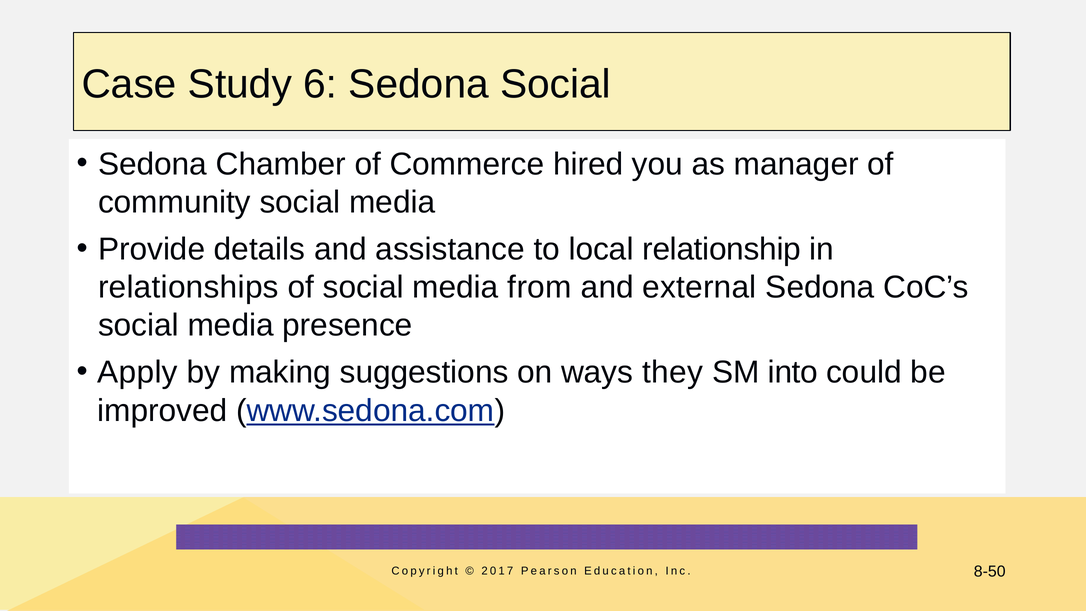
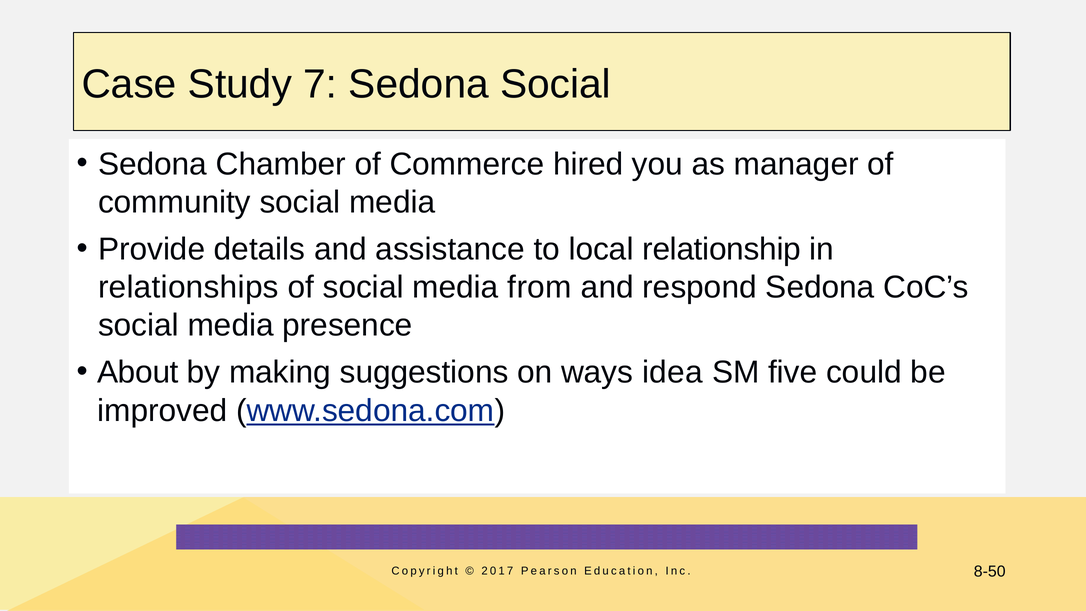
6: 6 -> 7
external: external -> respond
Apply: Apply -> About
they: they -> idea
into: into -> five
